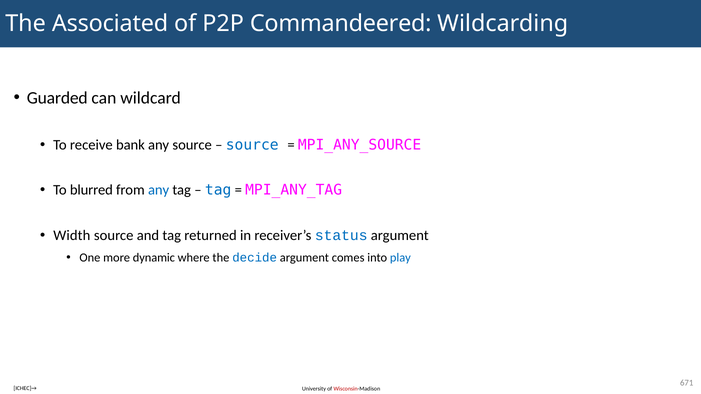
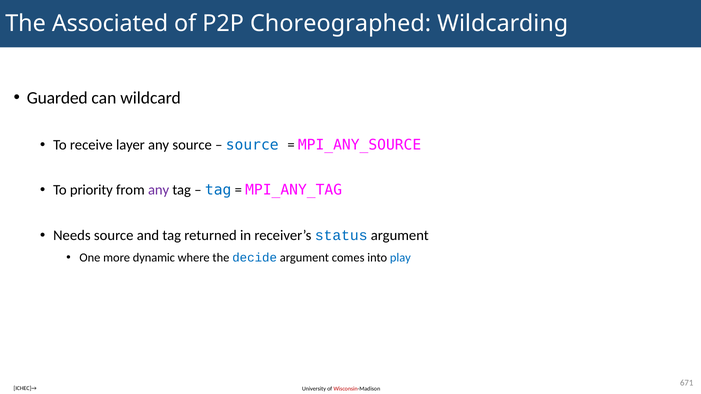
Commandeered: Commandeered -> Choreographed
bank: bank -> layer
blurred: blurred -> priority
any at (159, 190) colour: blue -> purple
Width: Width -> Needs
